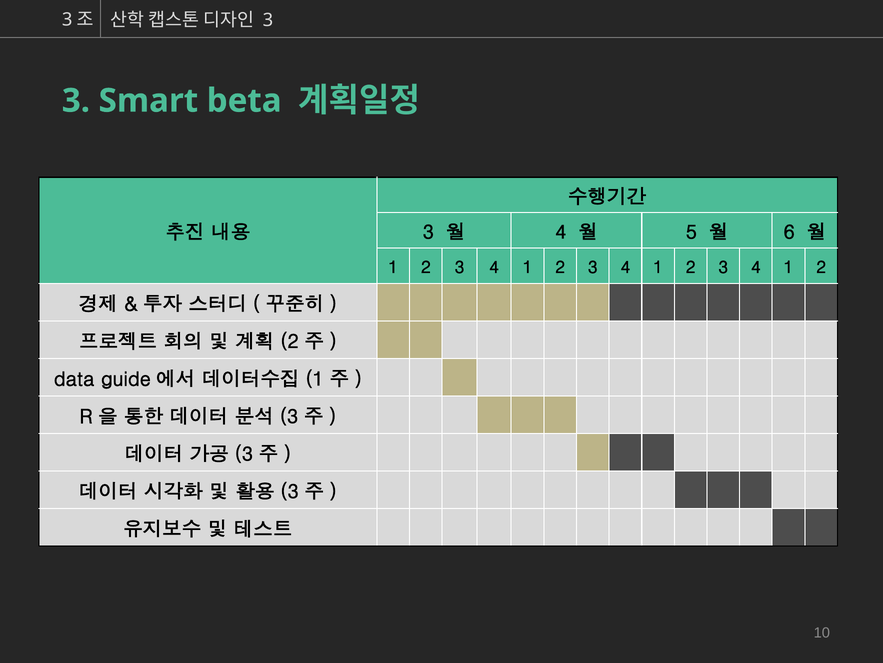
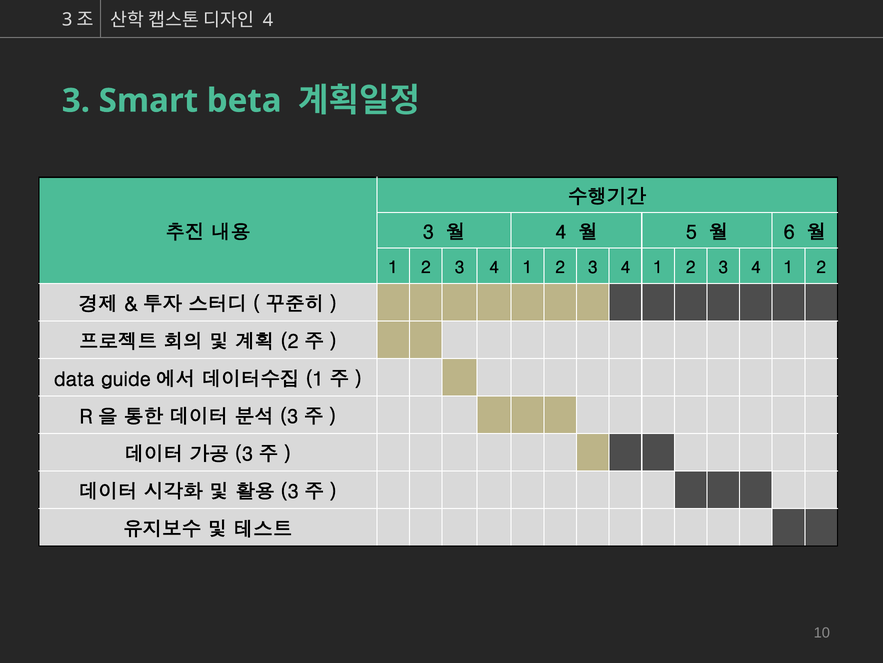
3 at (268, 20): 3 -> 4
